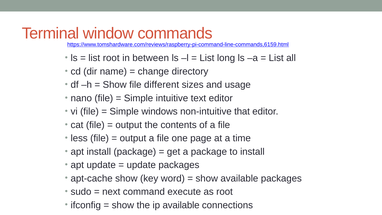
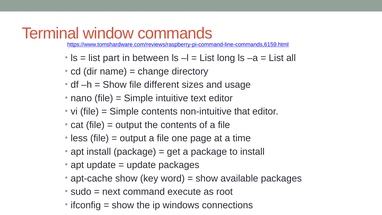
list root: root -> part
Simple windows: windows -> contents
ip available: available -> windows
